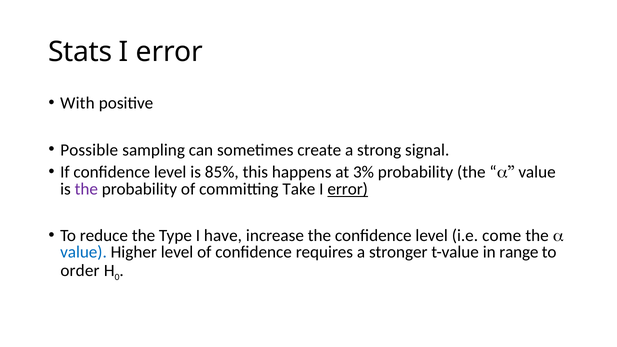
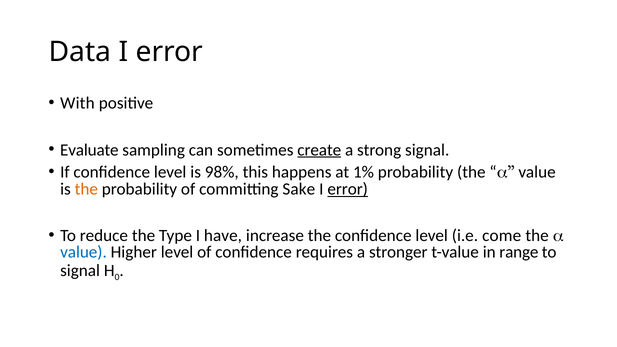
Stats: Stats -> Data
Possible: Possible -> Evaluate
create underline: none -> present
85%: 85% -> 98%
3%: 3% -> 1%
the at (86, 189) colour: purple -> orange
Take: Take -> Sake
order at (80, 271): order -> signal
